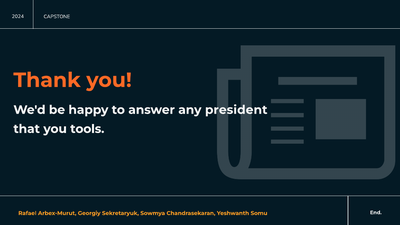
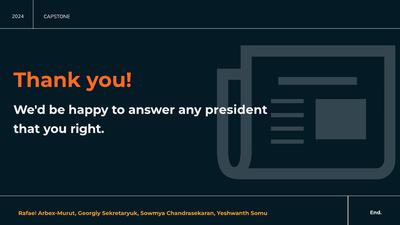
tools: tools -> right
